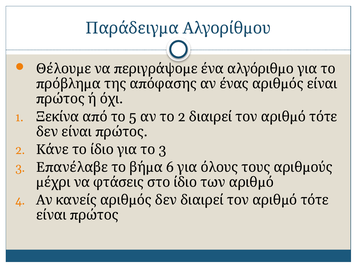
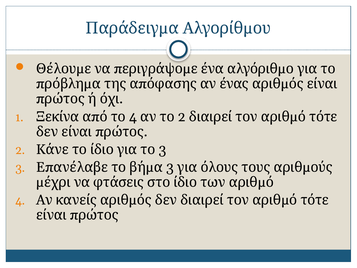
5 at (133, 117): 5 -> 4
6 at (170, 167): 6 -> 3
